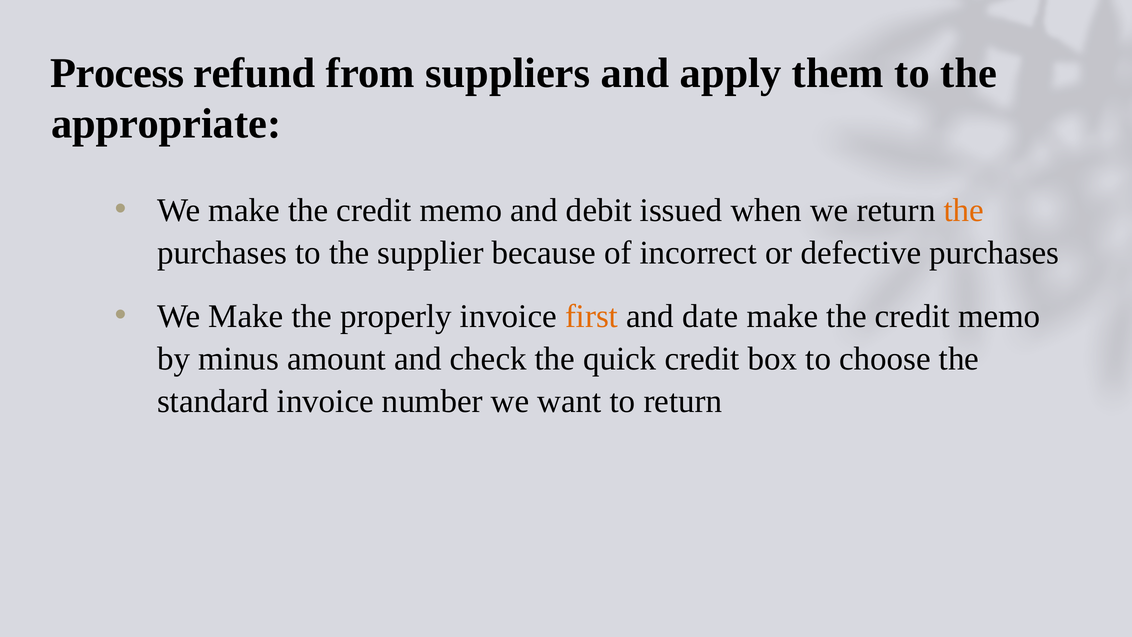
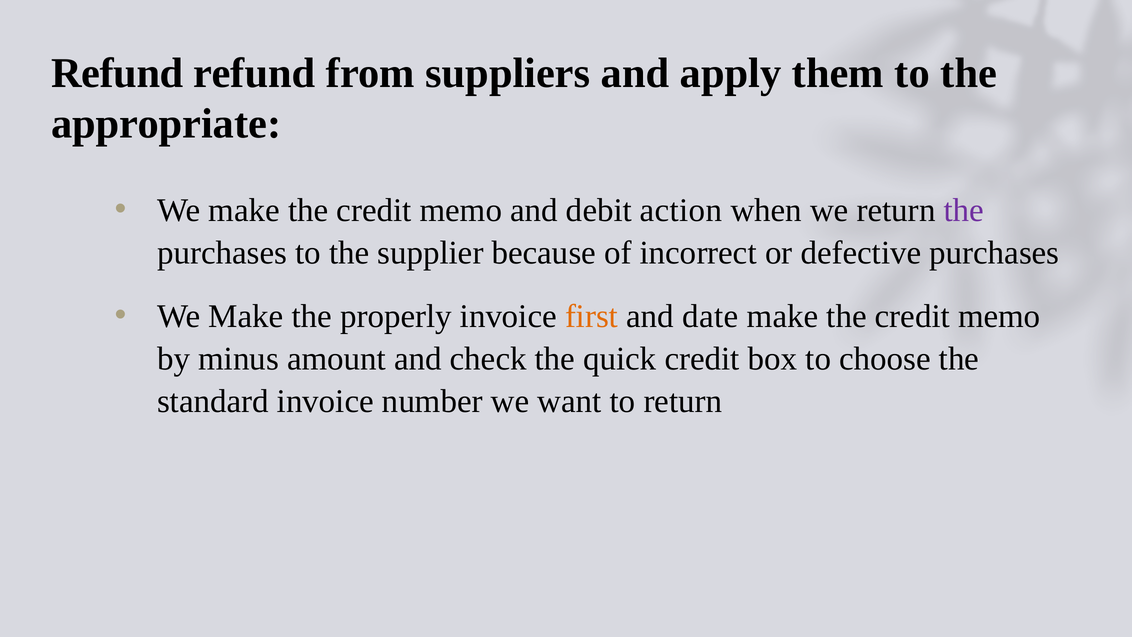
Process at (117, 73): Process -> Refund
issued: issued -> action
the at (964, 210) colour: orange -> purple
